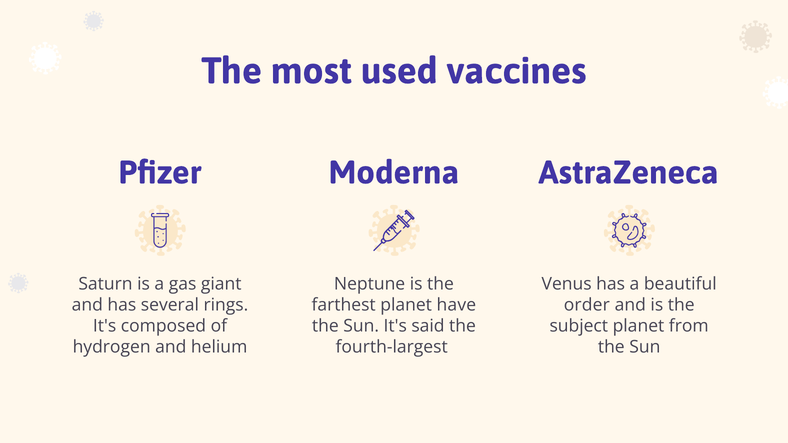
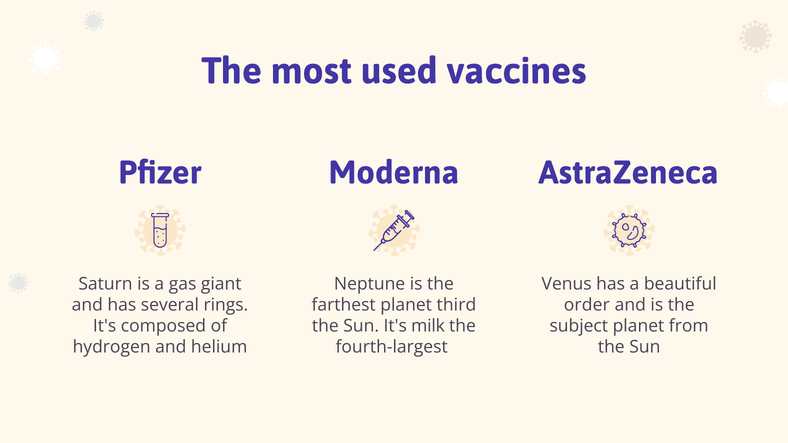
have: have -> third
said: said -> milk
